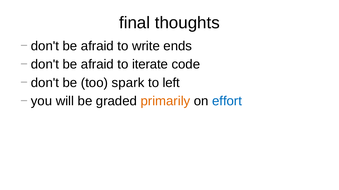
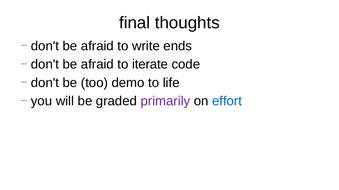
spark: spark -> demo
left: left -> life
primarily colour: orange -> purple
